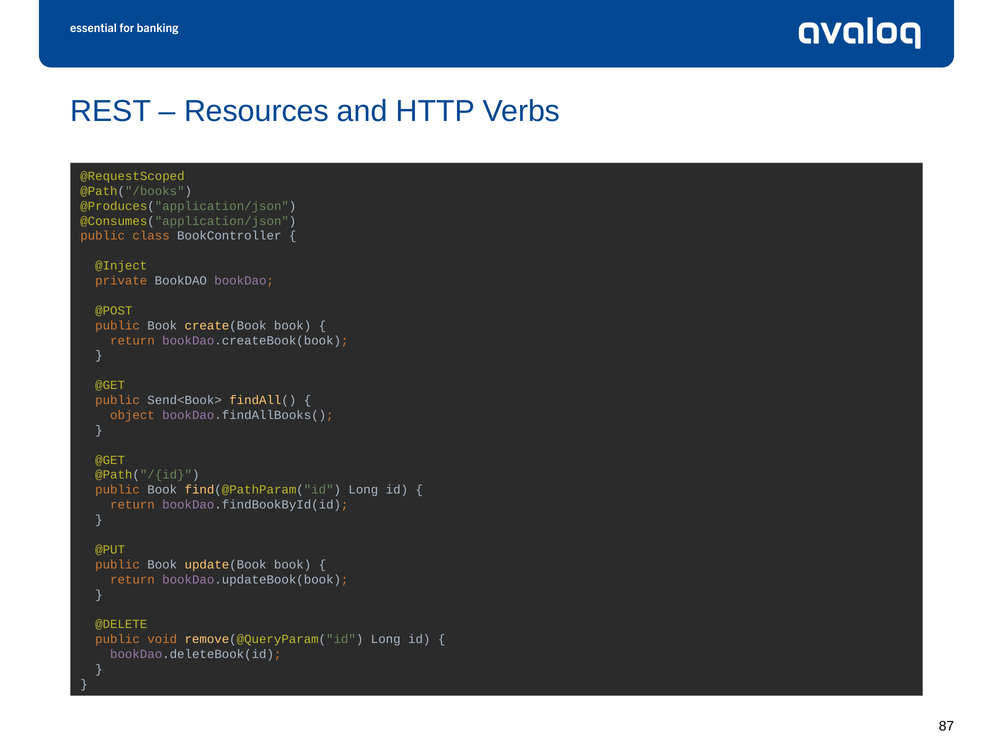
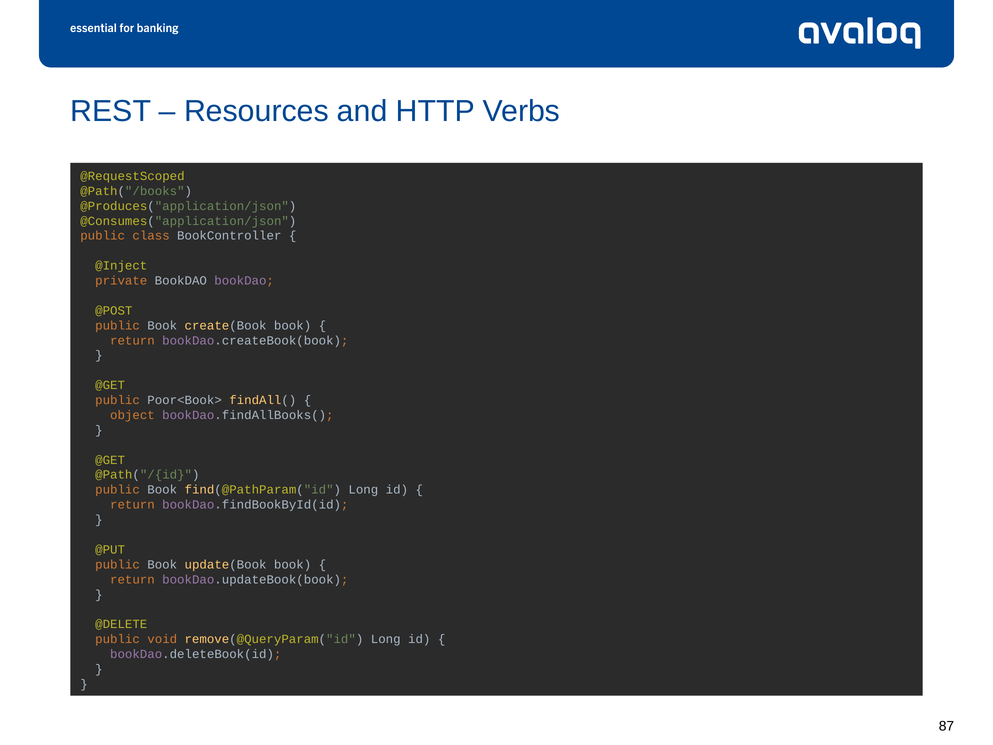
Send<Book>: Send<Book> -> Poor<Book>
